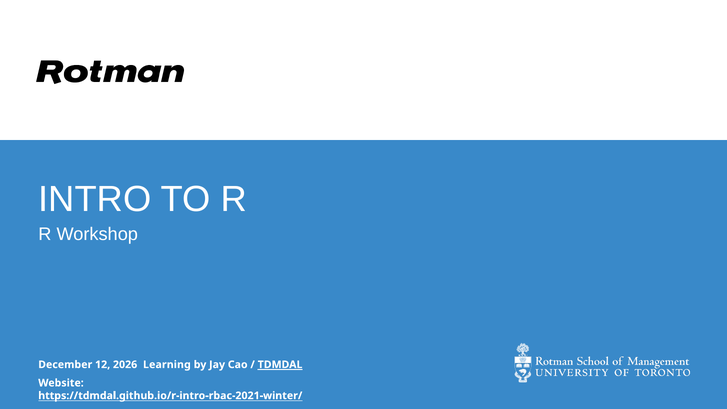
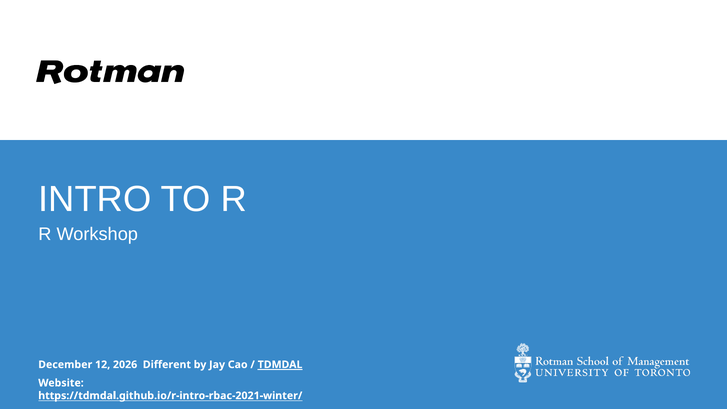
Learning: Learning -> Different
